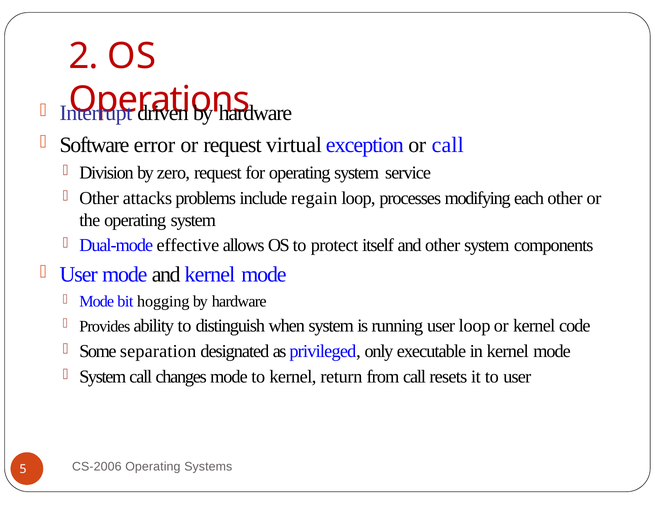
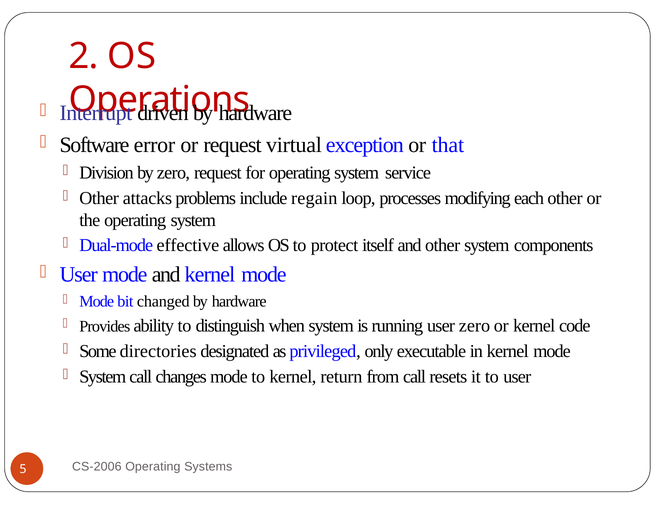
or call: call -> that
hogging: hogging -> changed
user loop: loop -> zero
separation: separation -> directories
